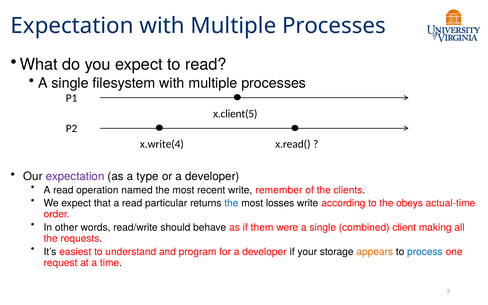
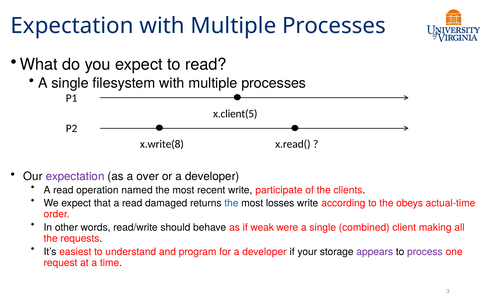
x.write(4: x.write(4 -> x.write(8
type: type -> over
remember: remember -> participate
particular: particular -> damaged
them: them -> weak
appears colour: orange -> purple
process colour: blue -> purple
